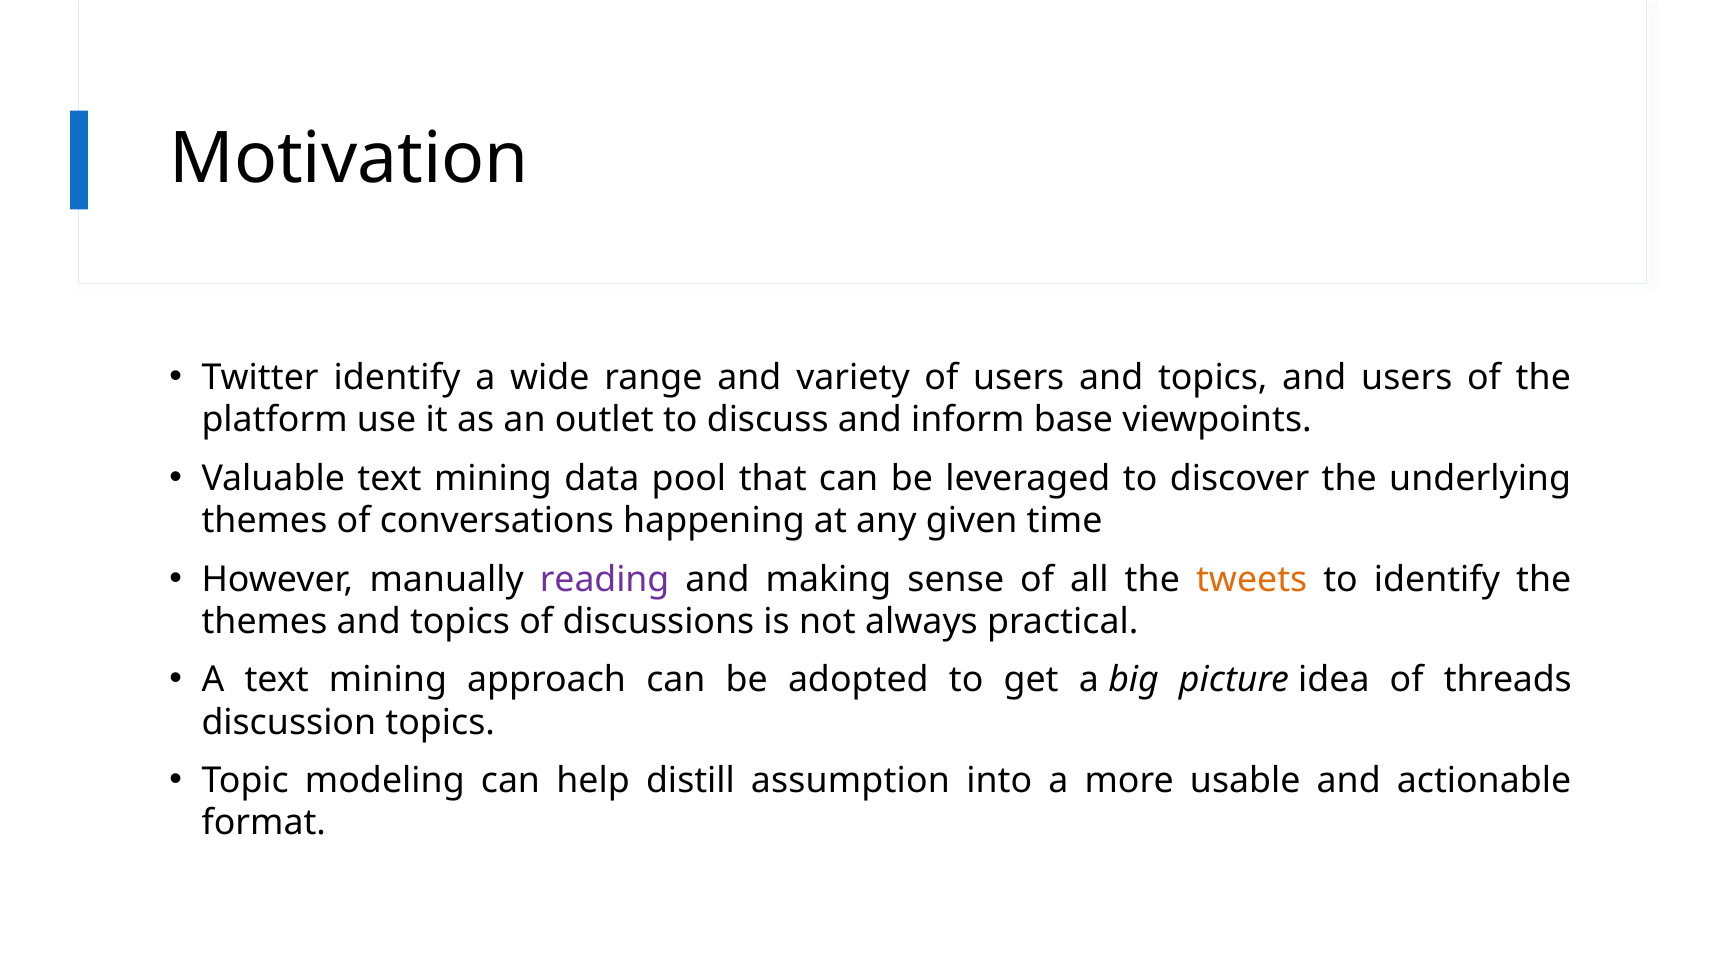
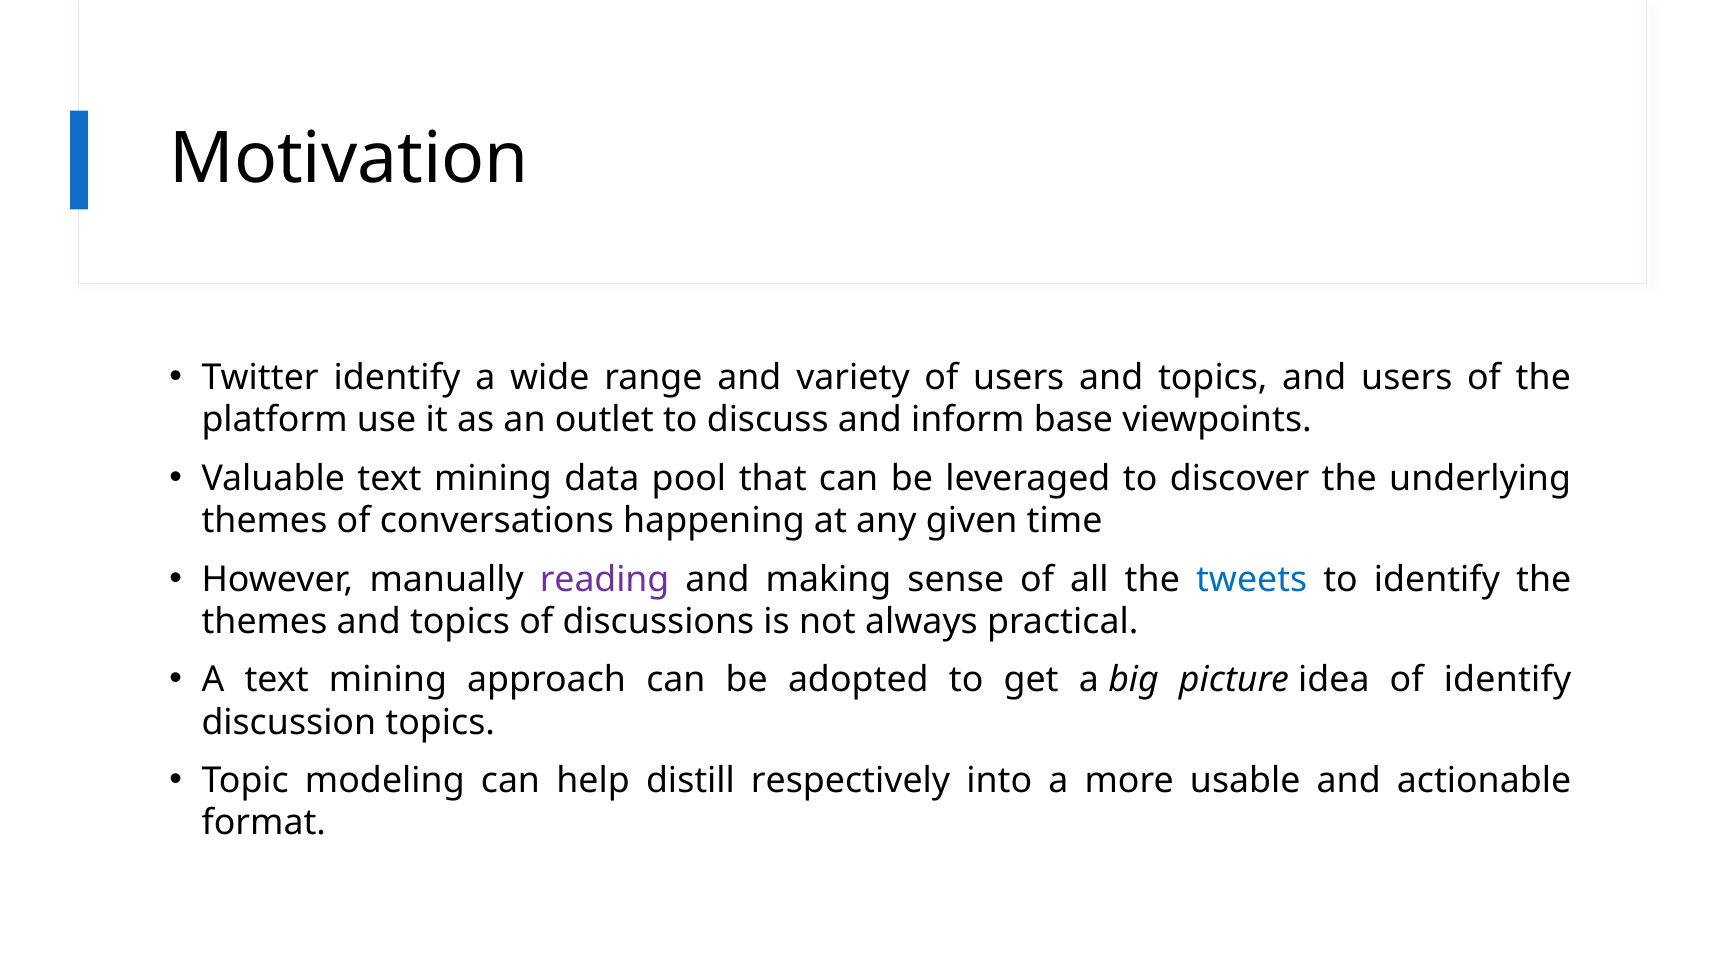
tweets colour: orange -> blue
of threads: threads -> identify
assumption: assumption -> respectively
